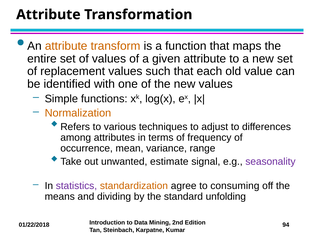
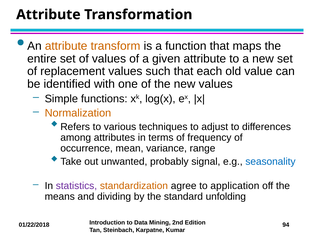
estimate: estimate -> probably
seasonality colour: purple -> blue
consuming: consuming -> application
